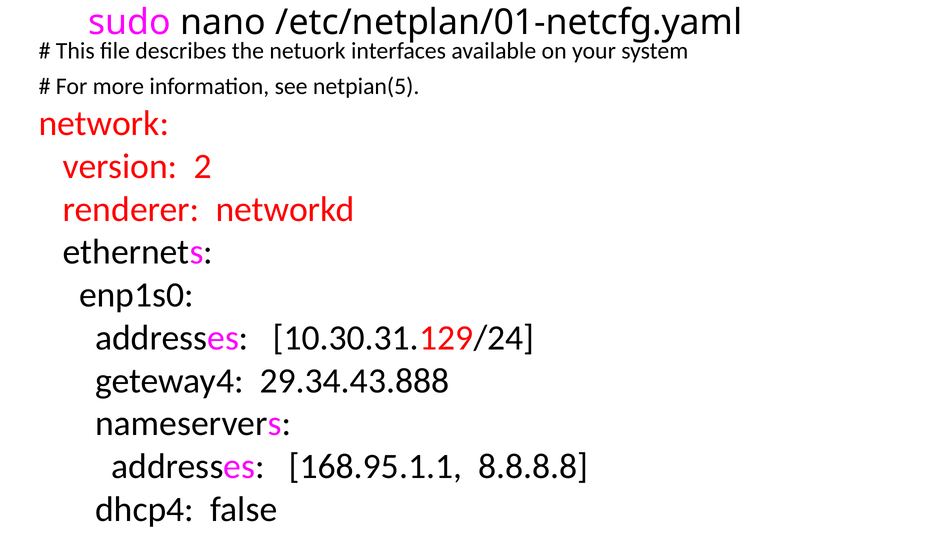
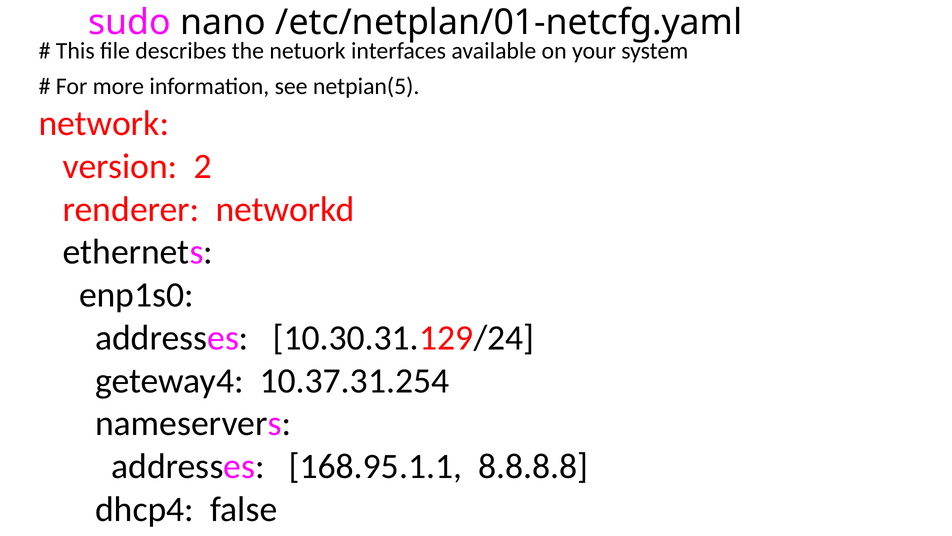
29.34.43.888: 29.34.43.888 -> 10.37.31.254
